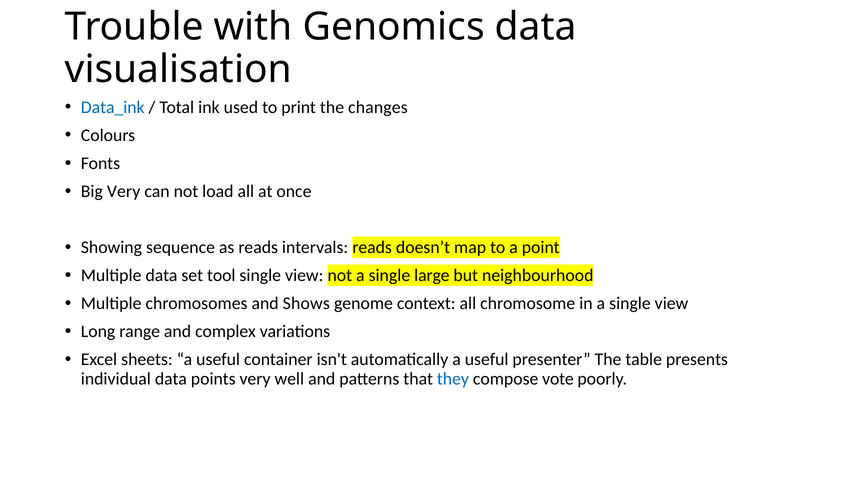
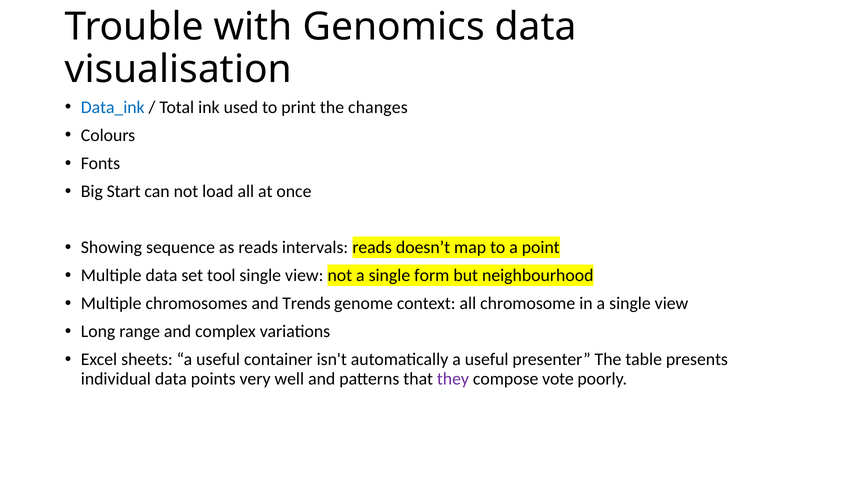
Big Very: Very -> Start
large: large -> form
Shows: Shows -> Trends
they colour: blue -> purple
